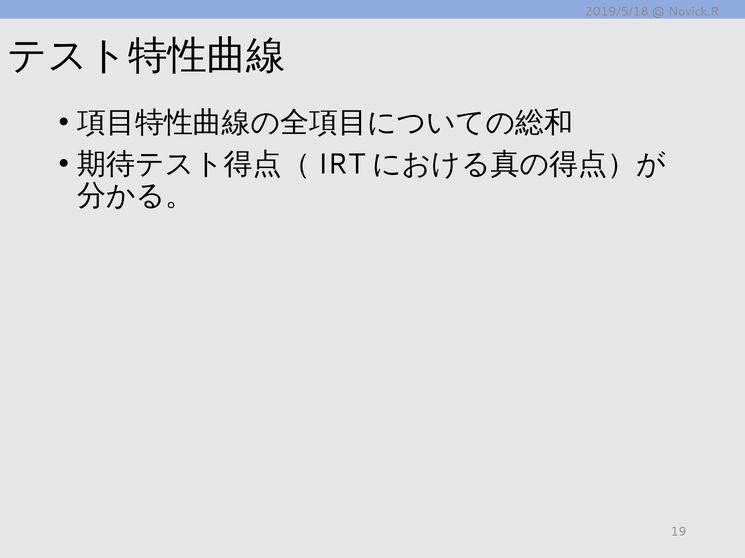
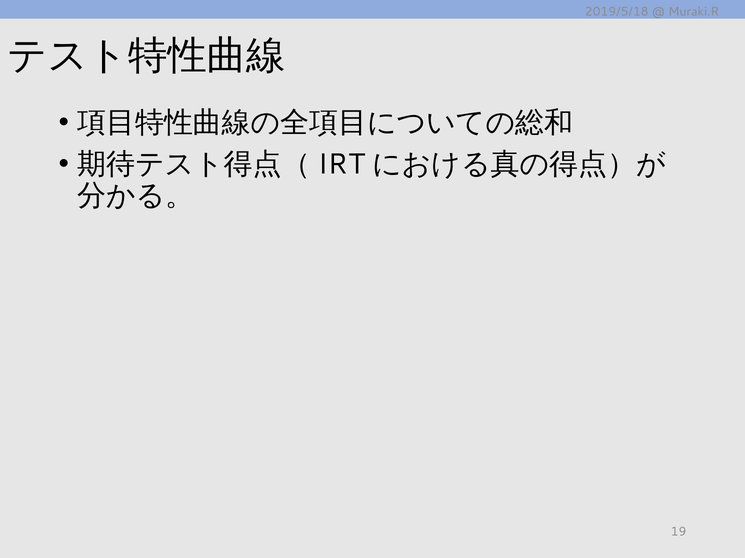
Novick.R: Novick.R -> Muraki.R
